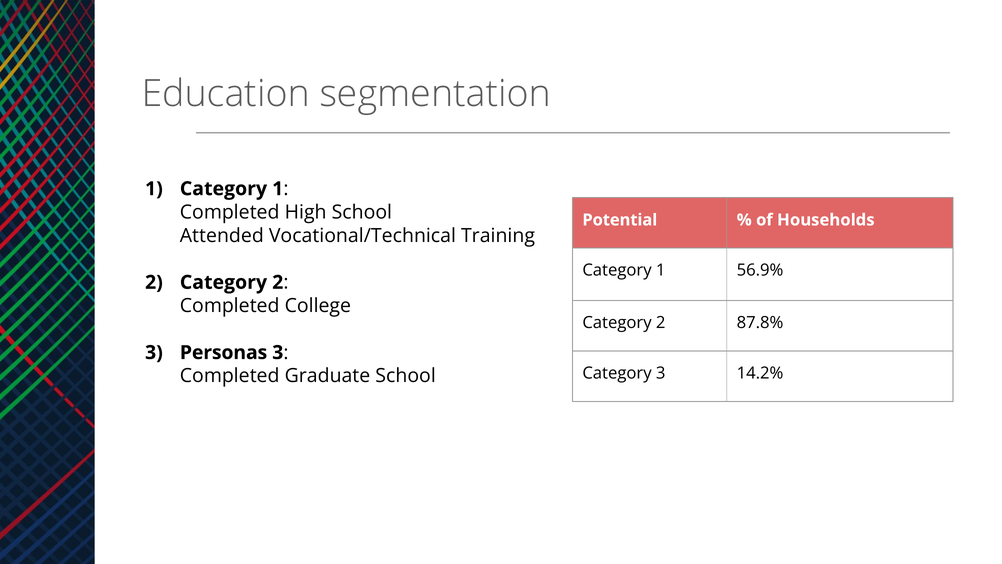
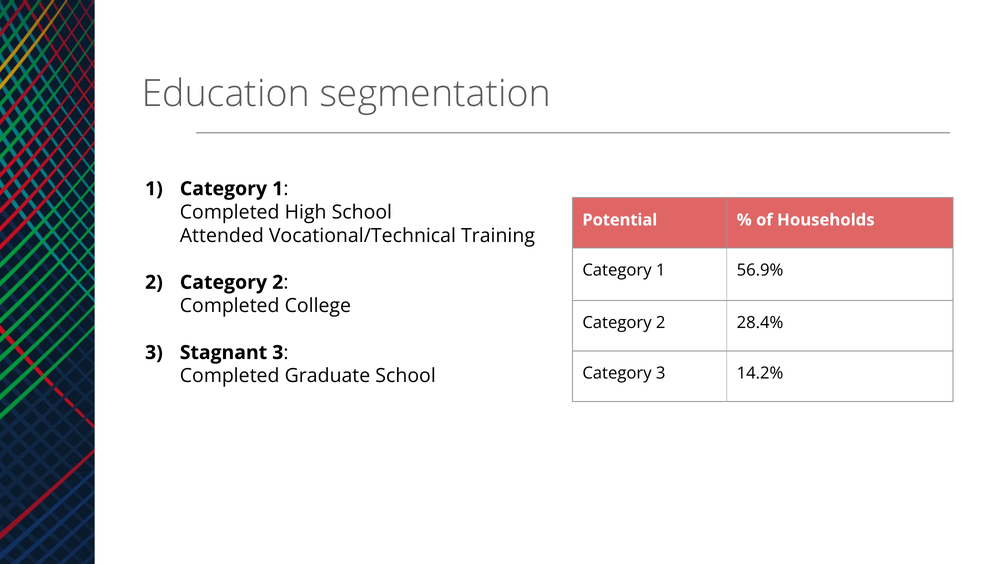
87.8%: 87.8% -> 28.4%
Personas: Personas -> Stagnant
